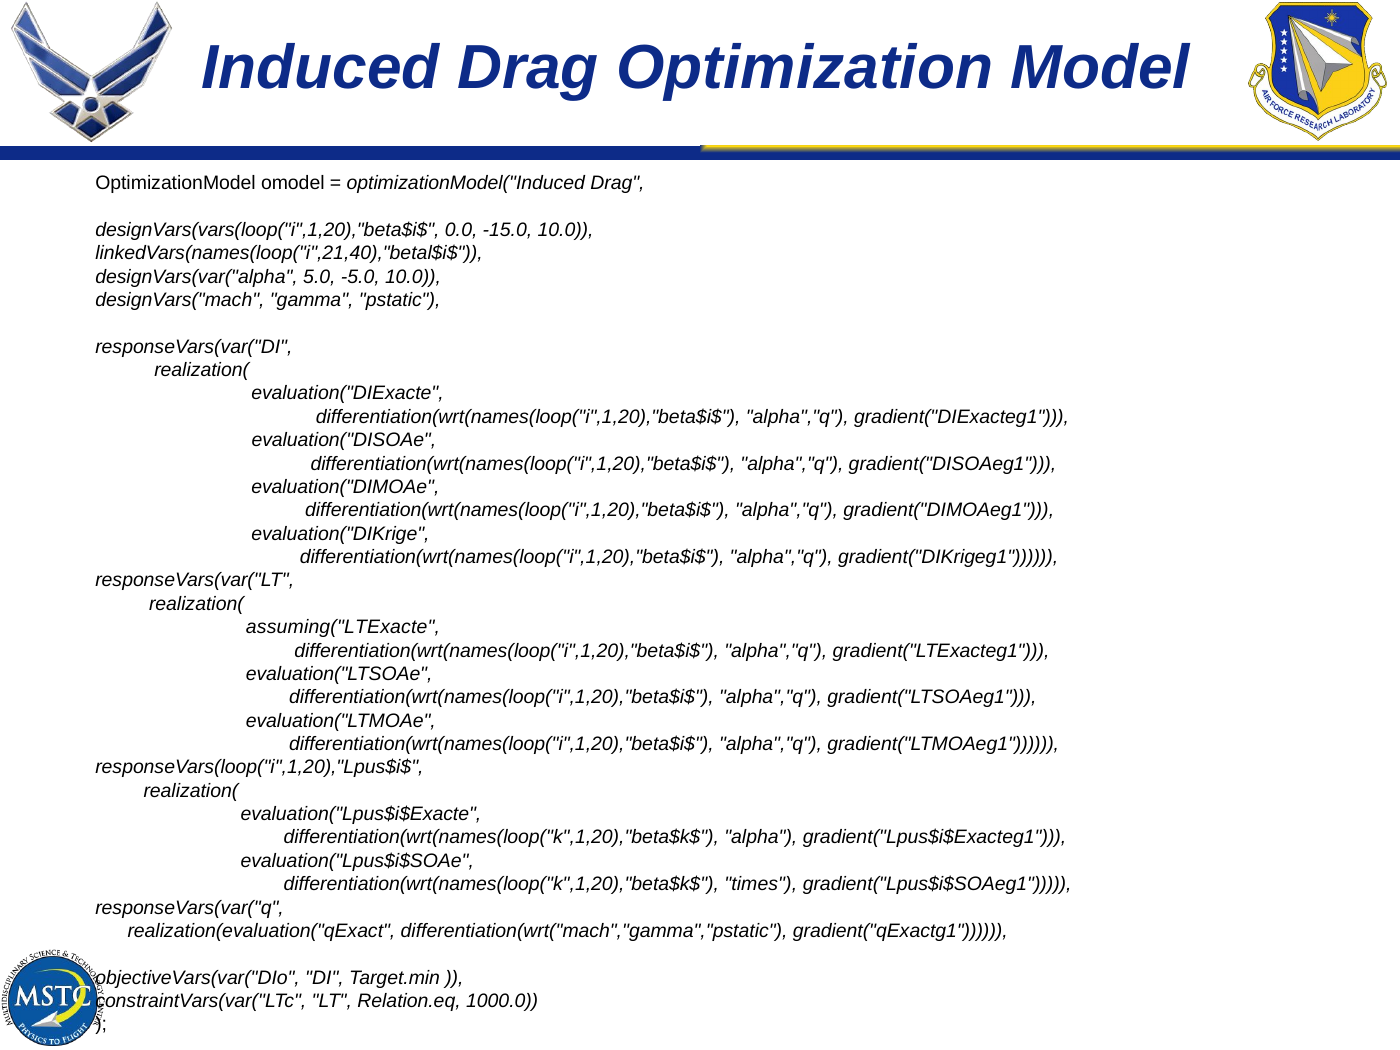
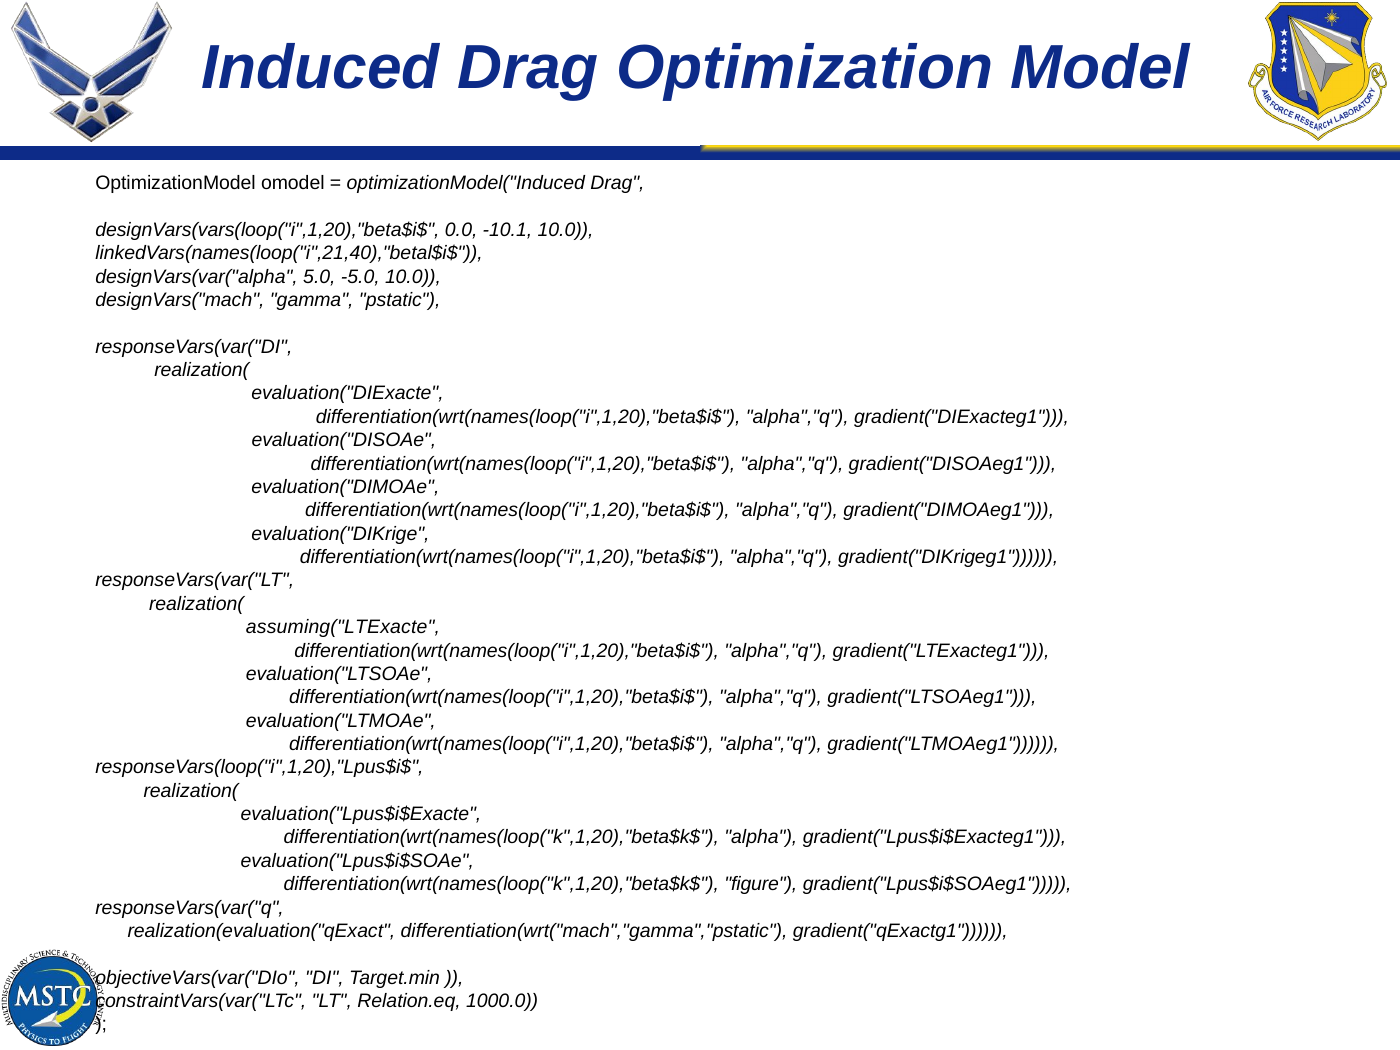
-15.0: -15.0 -> -10.1
times: times -> figure
